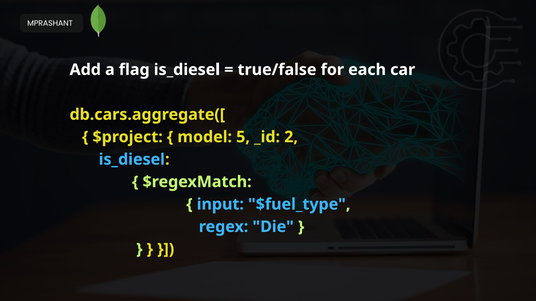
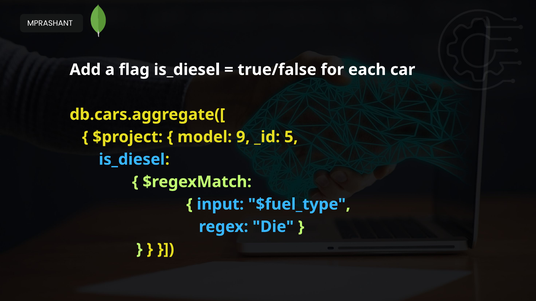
5: 5 -> 9
2: 2 -> 5
